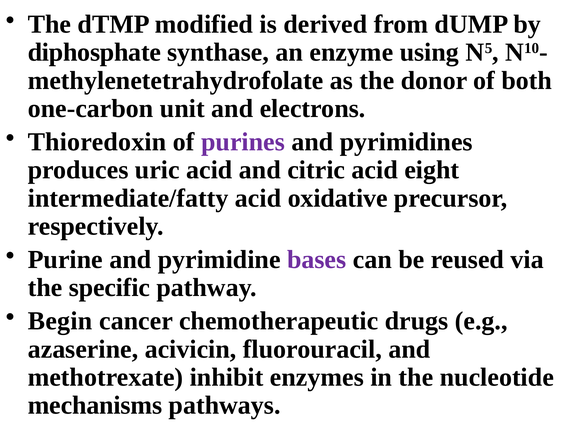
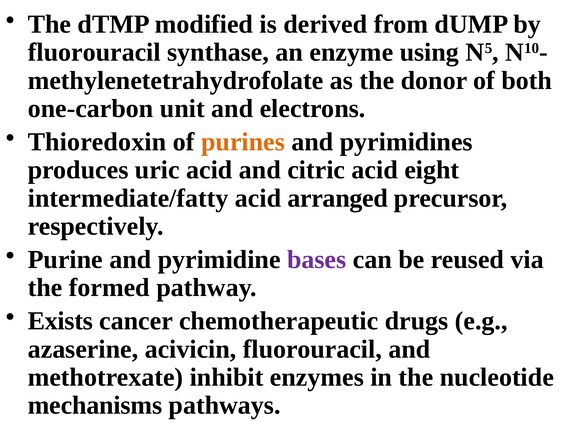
diphosphate at (94, 52): diphosphate -> fluorouracil
purines colour: purple -> orange
oxidative: oxidative -> arranged
specific: specific -> formed
Begin: Begin -> Exists
